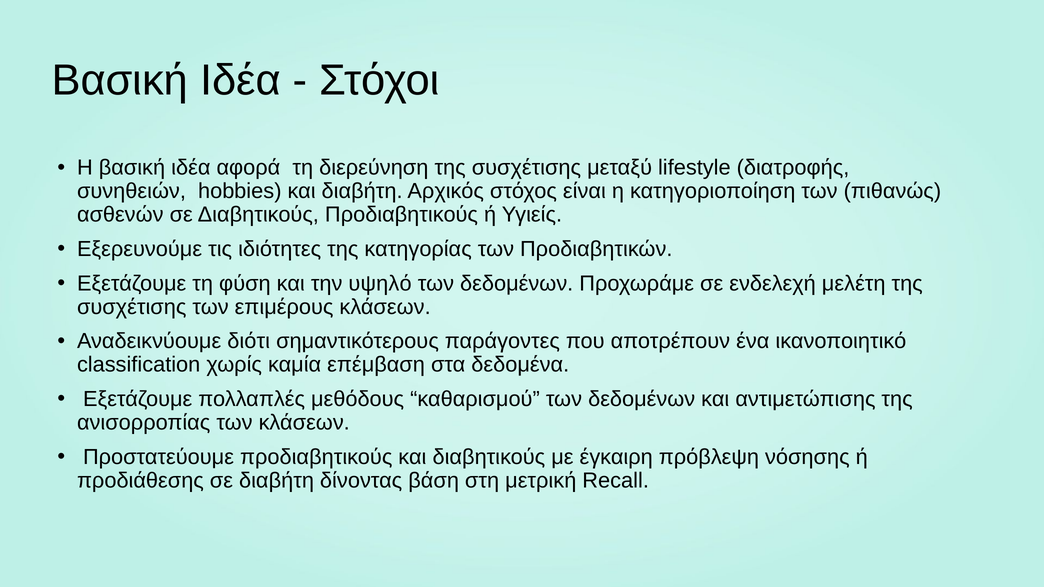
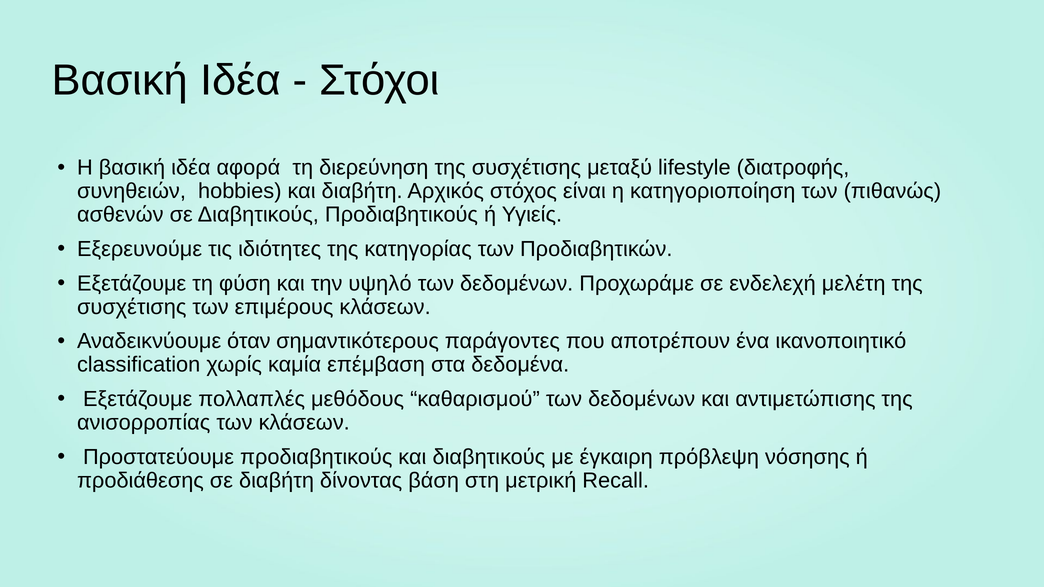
διότι: διότι -> όταν
